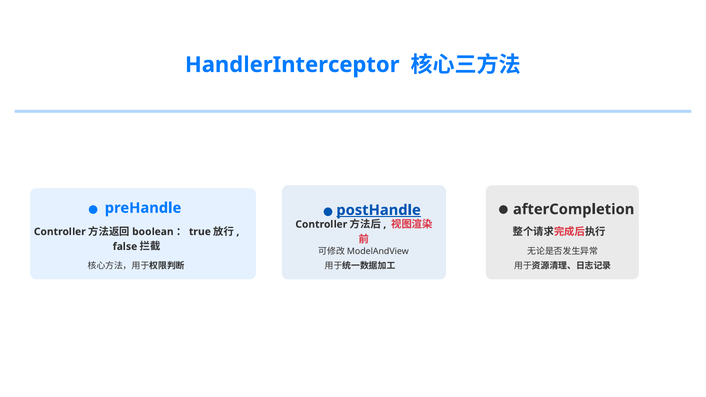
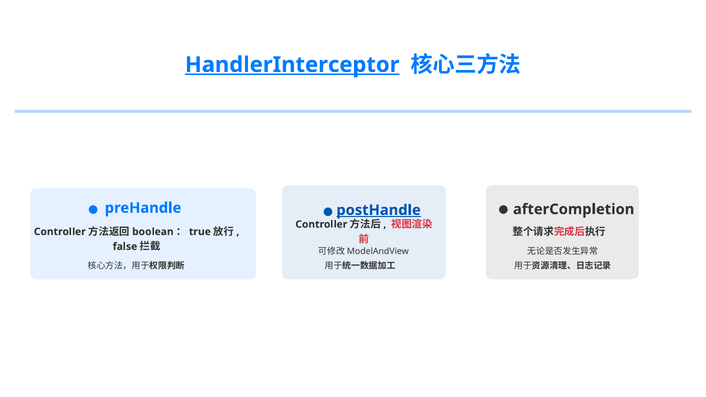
HandlerInterceptor underline: none -> present
